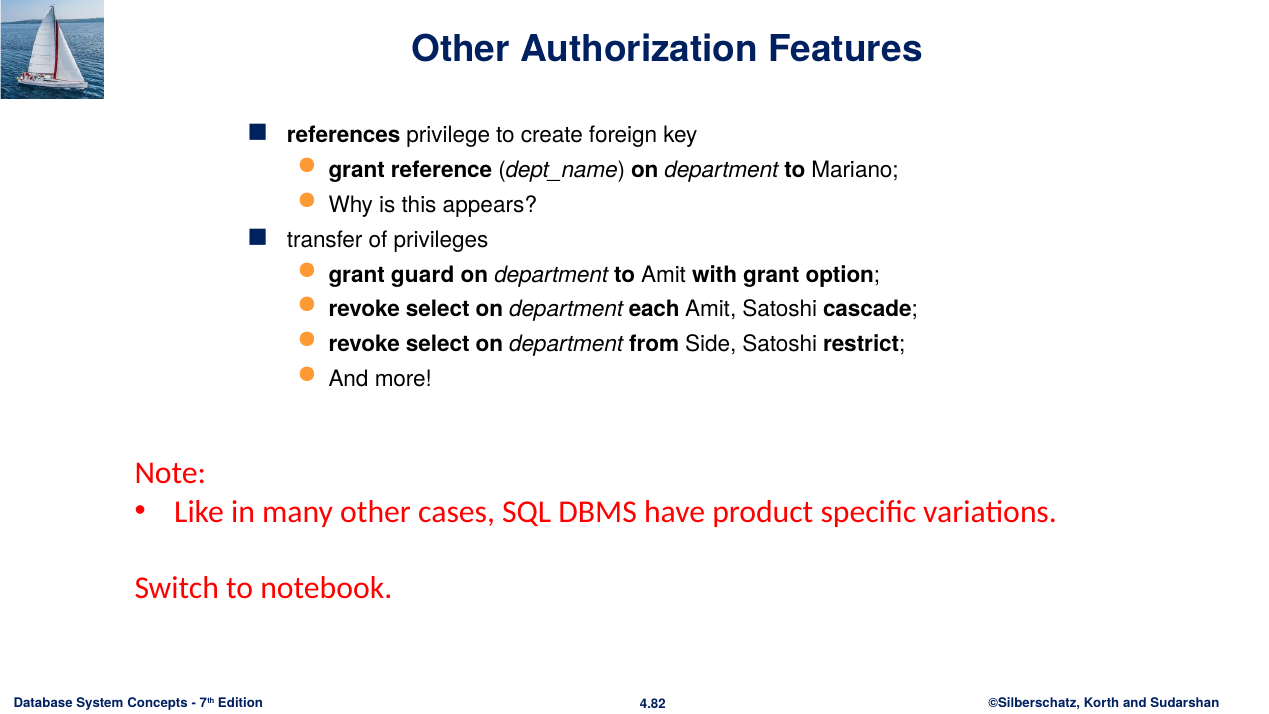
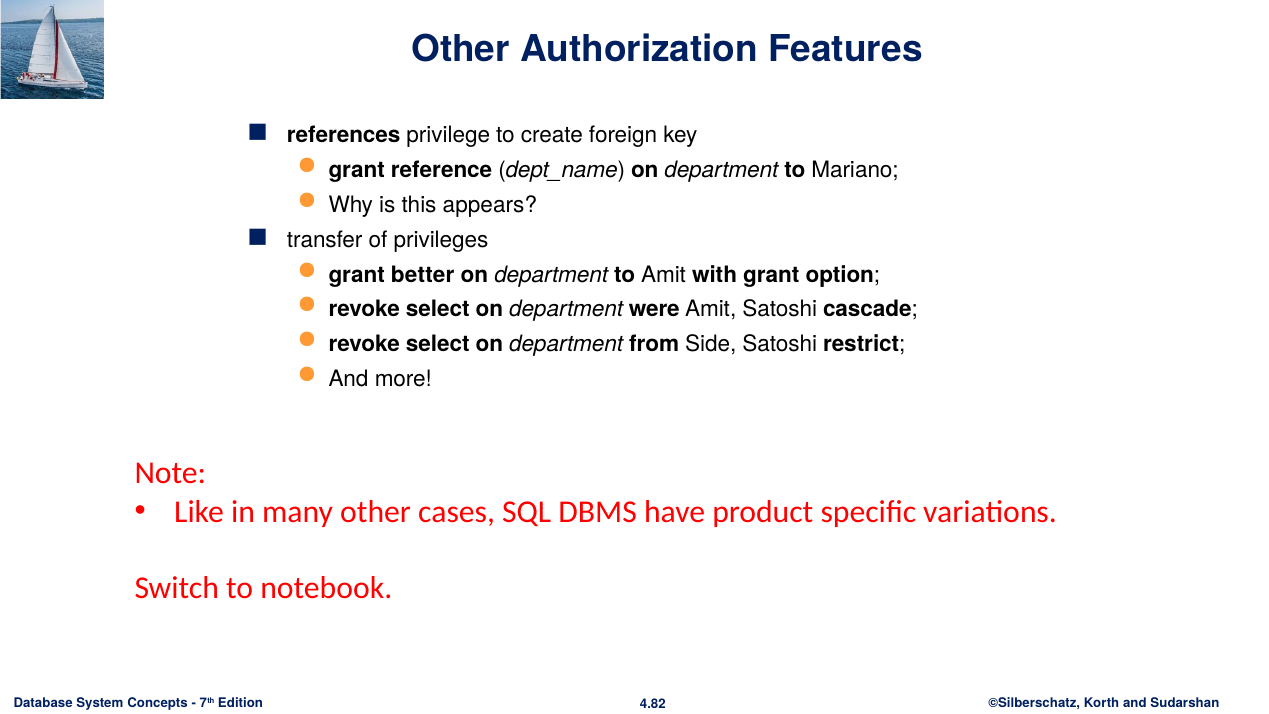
guard: guard -> better
each: each -> were
